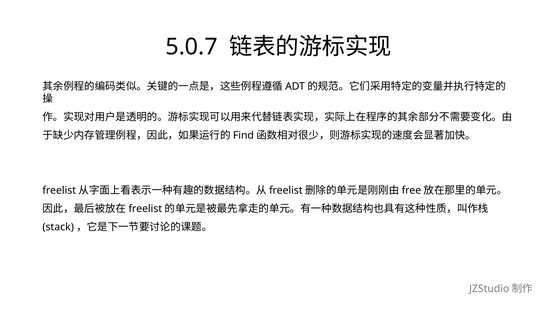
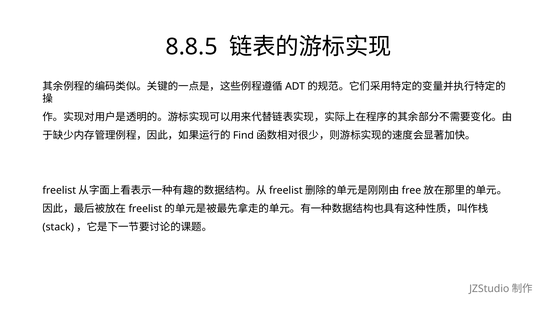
5.0.7: 5.0.7 -> 8.8.5
